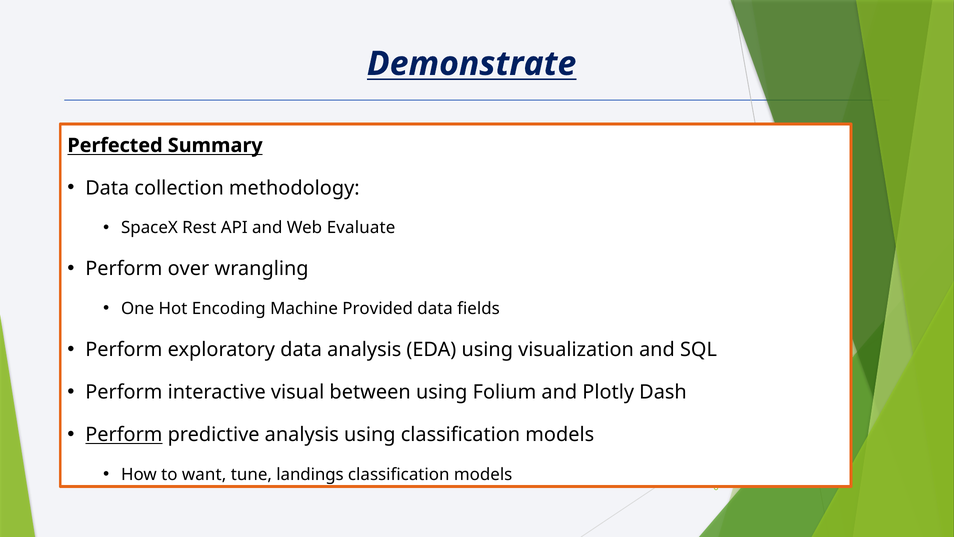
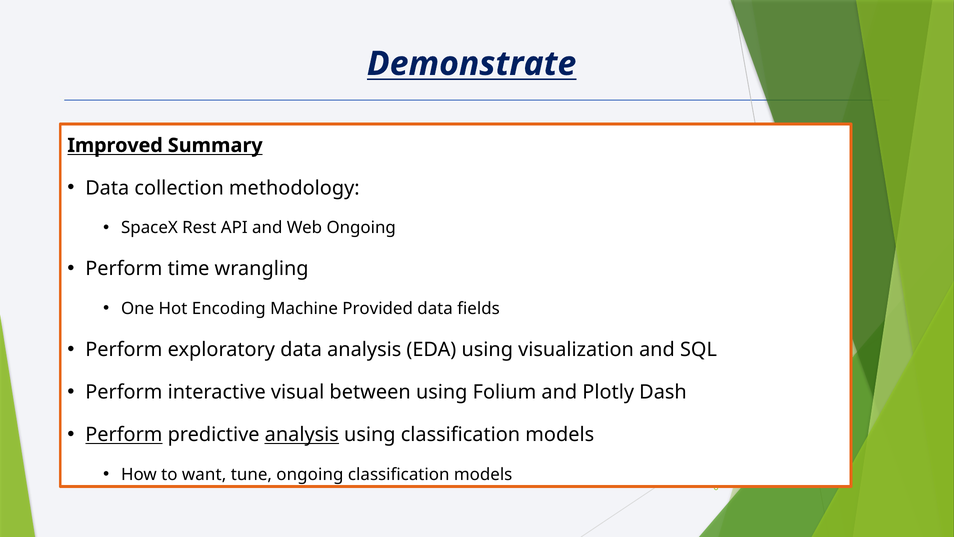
Perfected: Perfected -> Improved
Web Evaluate: Evaluate -> Ongoing
over: over -> time
analysis at (302, 435) underline: none -> present
tune landings: landings -> ongoing
